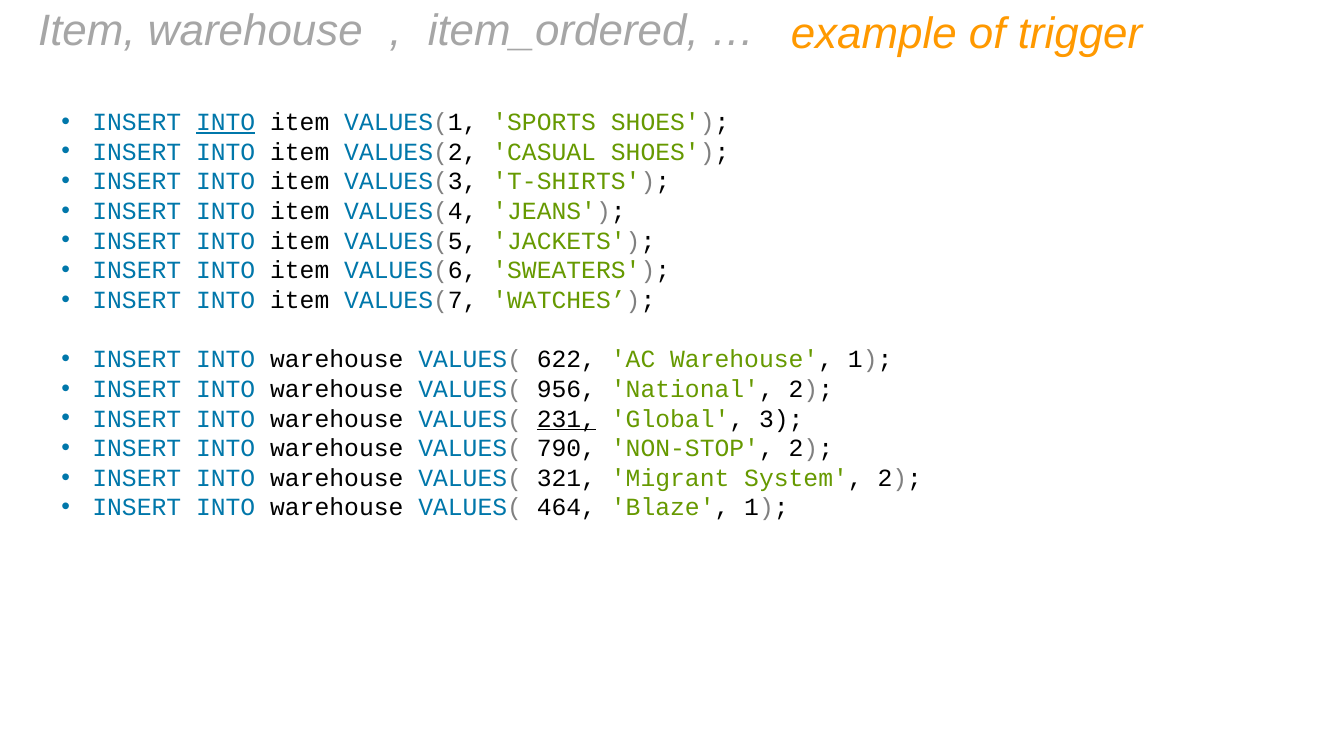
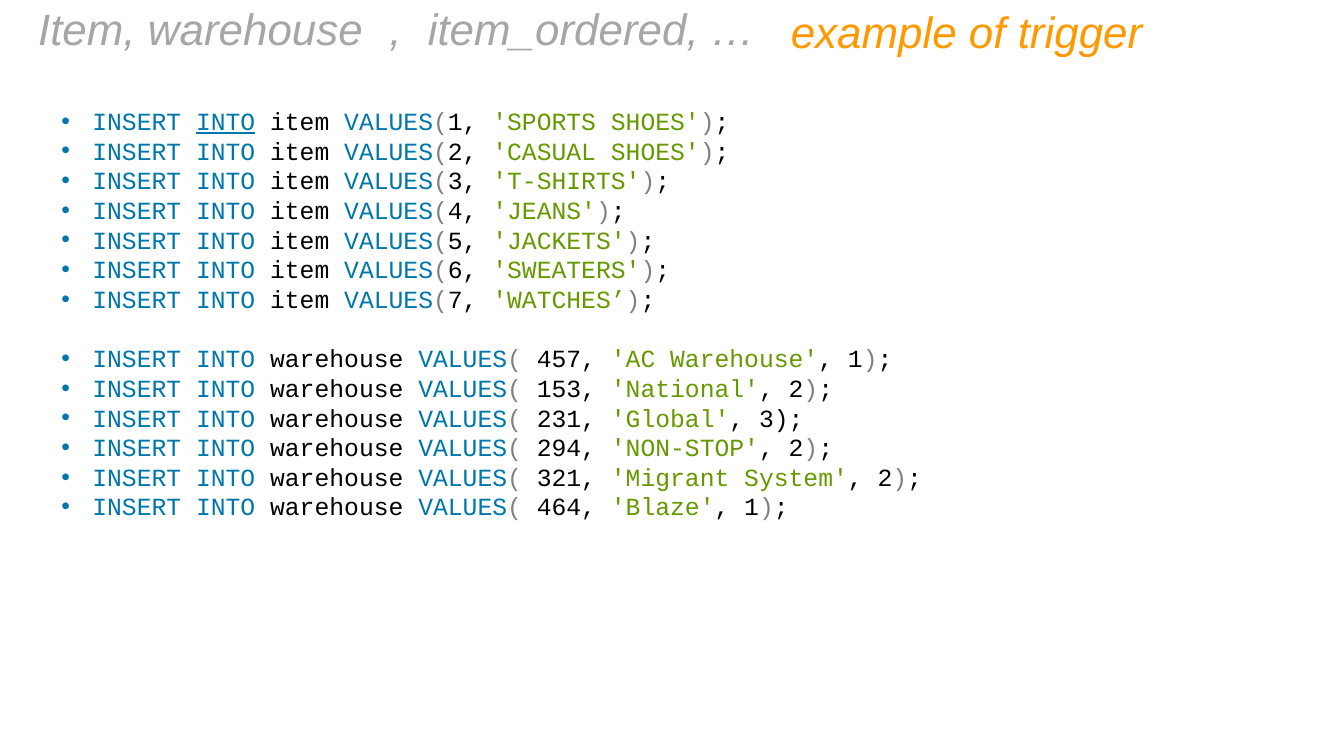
622: 622 -> 457
956: 956 -> 153
231 underline: present -> none
790: 790 -> 294
